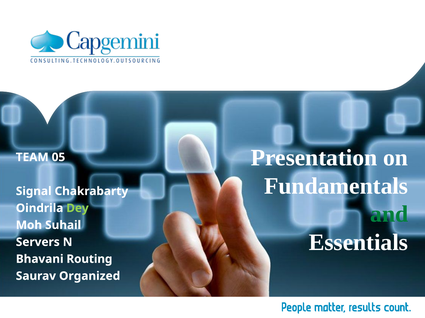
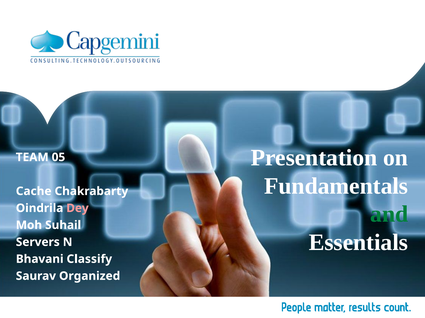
Signal: Signal -> Cache
Dey colour: light green -> pink
Routing: Routing -> Classify
